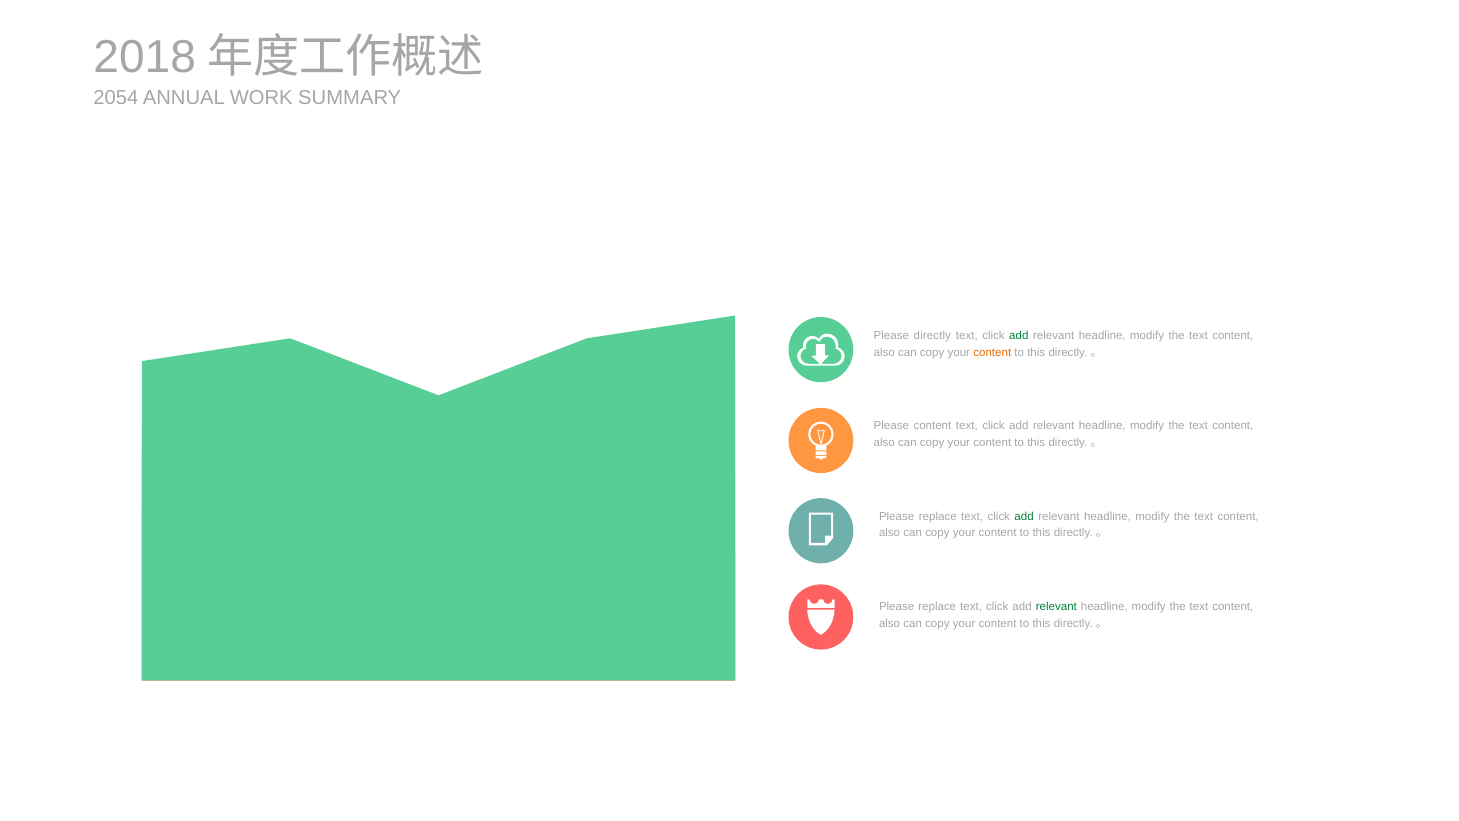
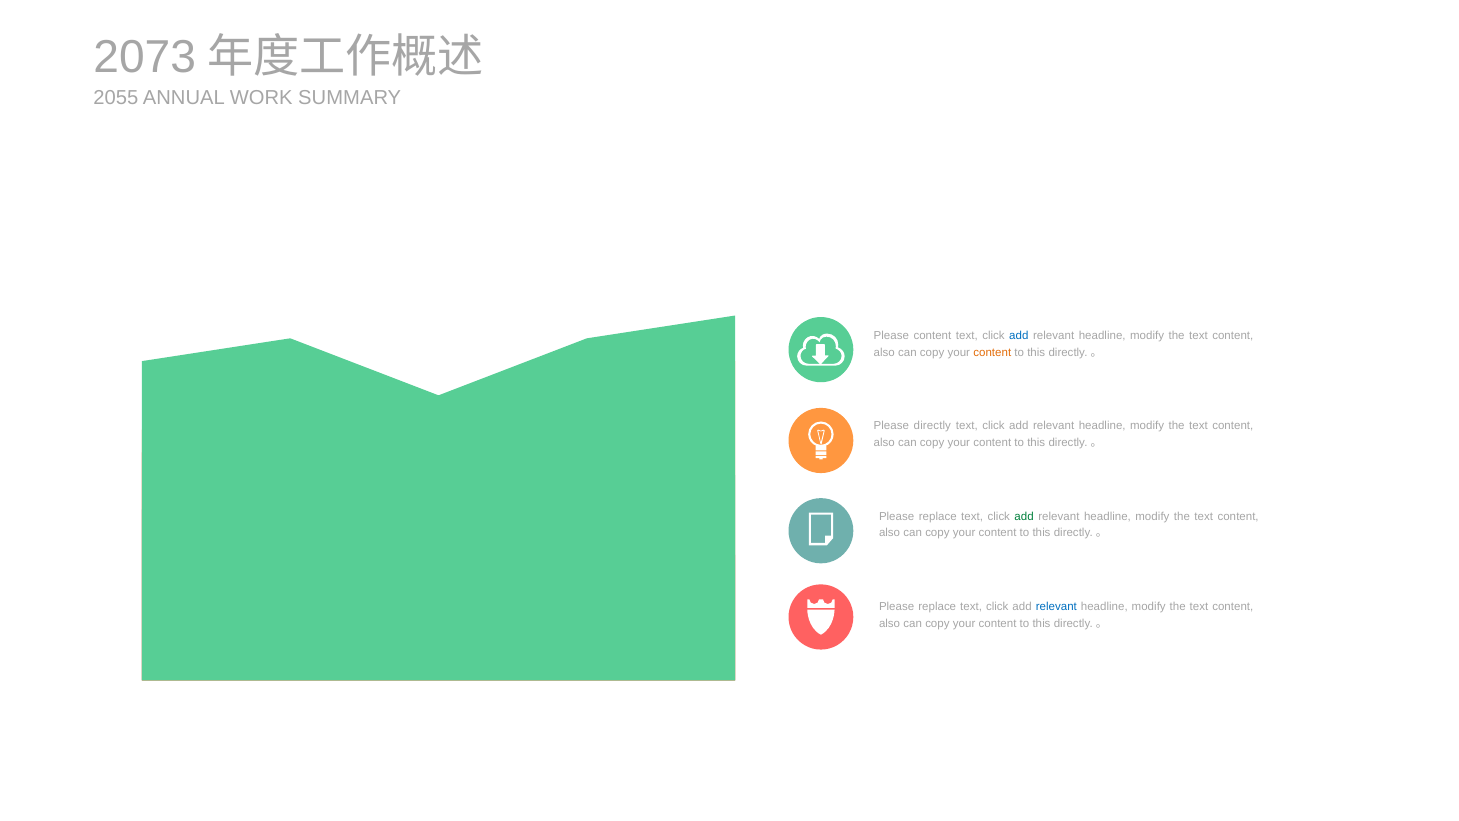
2018: 2018 -> 2073
2054: 2054 -> 2055
Please directly: directly -> content
add at (1019, 336) colour: green -> blue
Please content: content -> directly
relevant at (1056, 606) colour: green -> blue
